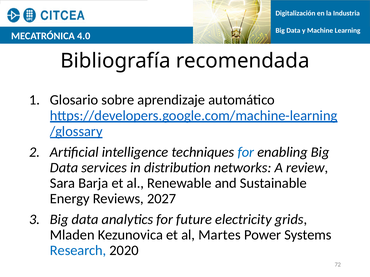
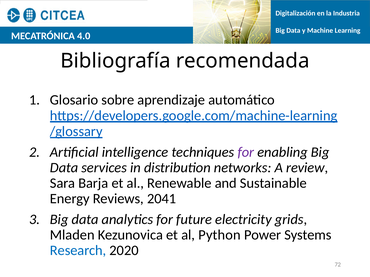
for at (246, 152) colour: blue -> purple
2027: 2027 -> 2041
Martes: Martes -> Python
